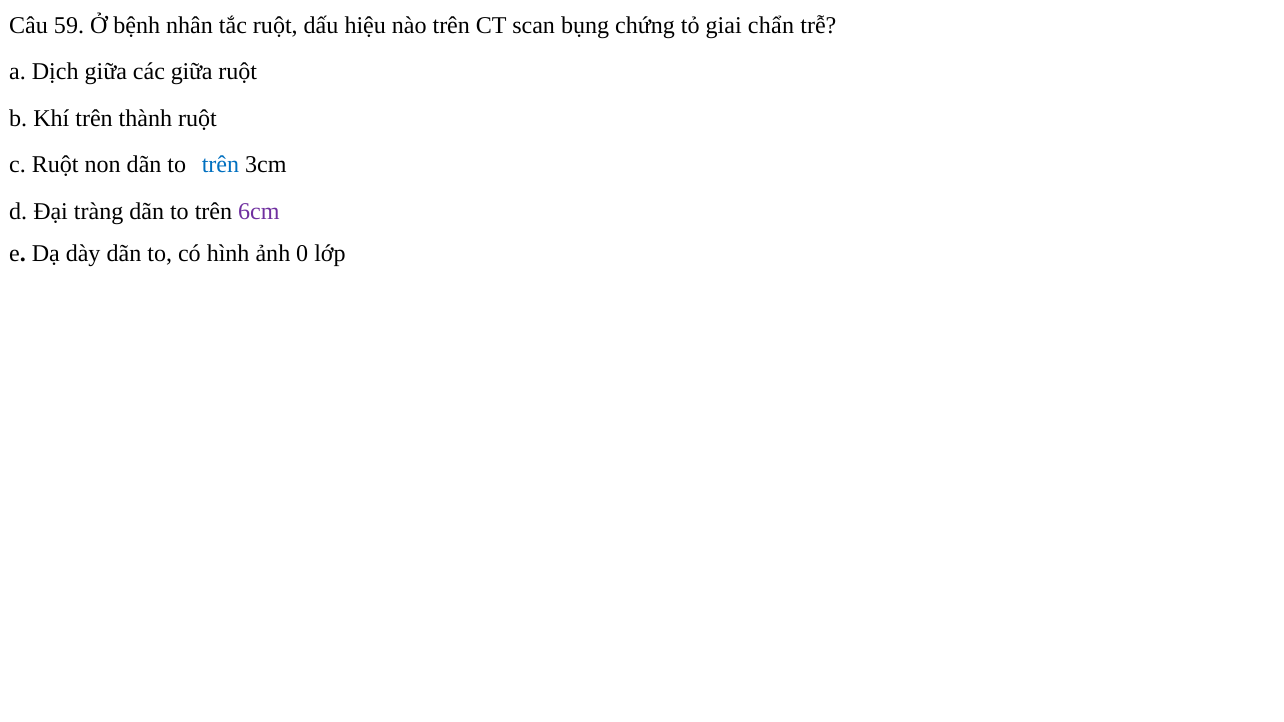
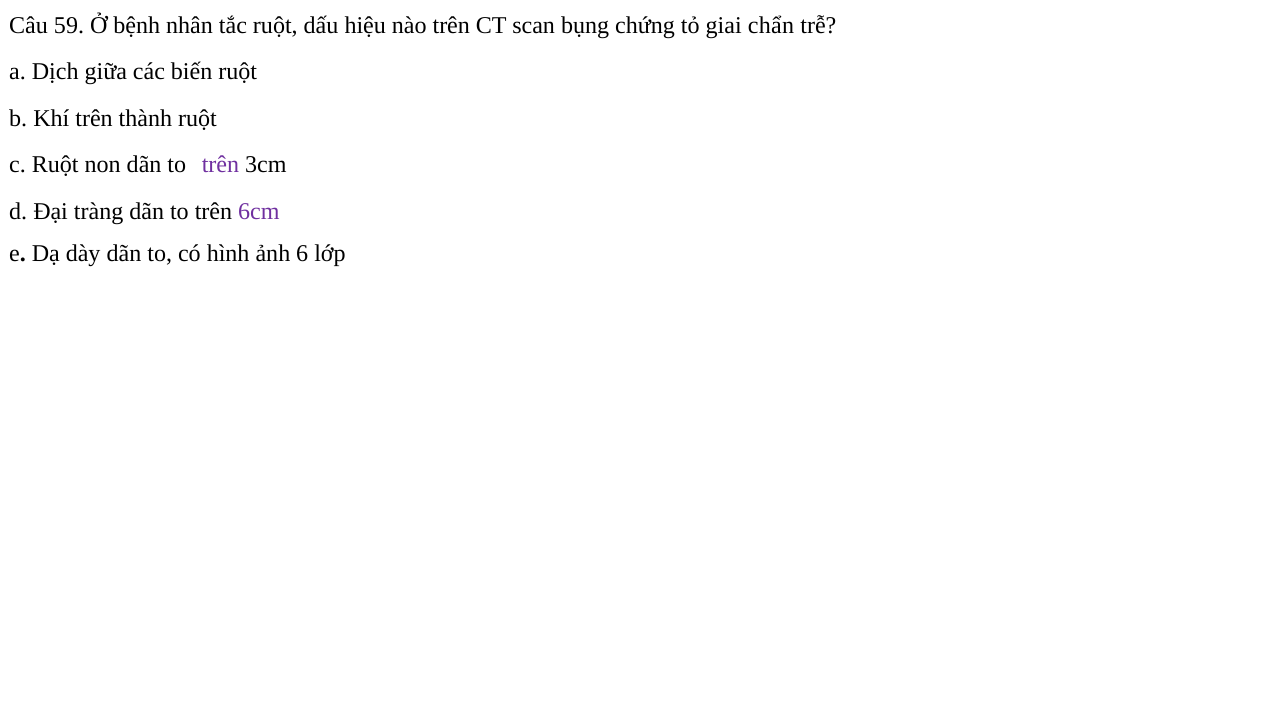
các giữa: giữa -> biến
trên at (220, 165) colour: blue -> purple
0: 0 -> 6
